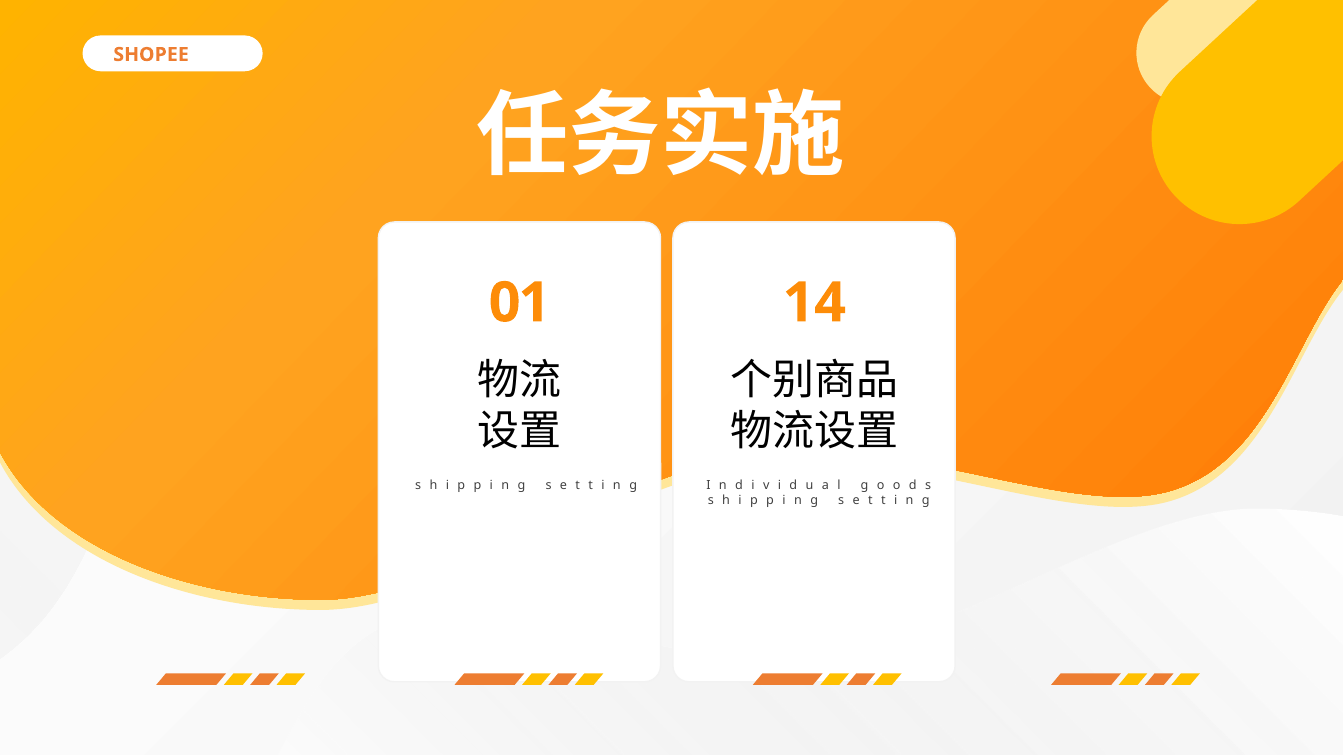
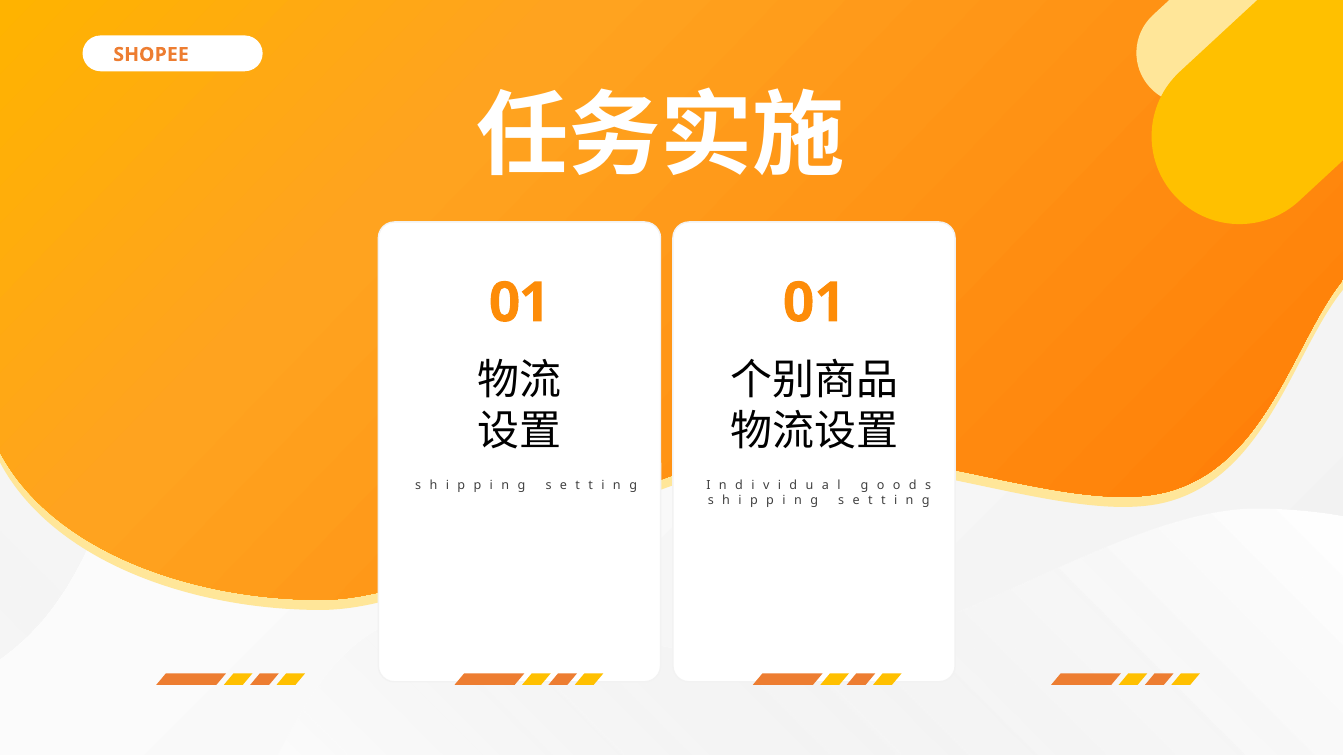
01 14: 14 -> 01
